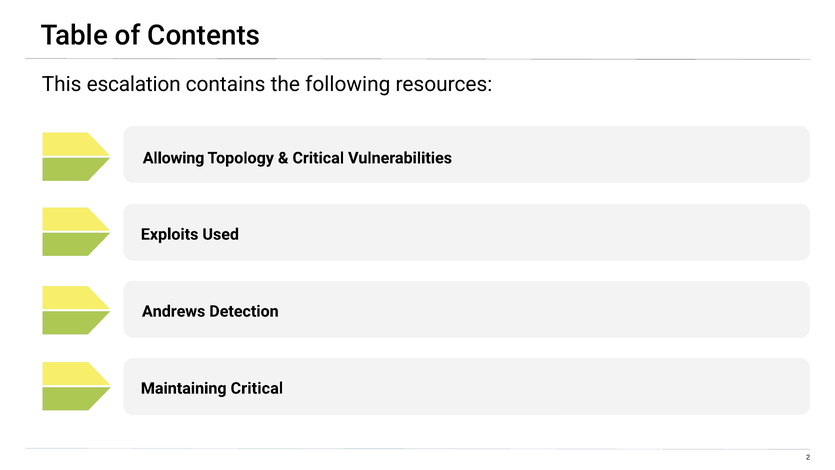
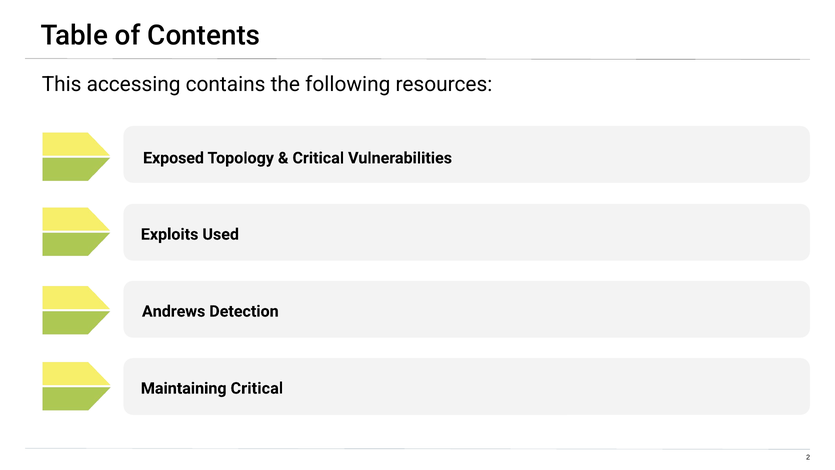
escalation: escalation -> accessing
Allowing: Allowing -> Exposed
